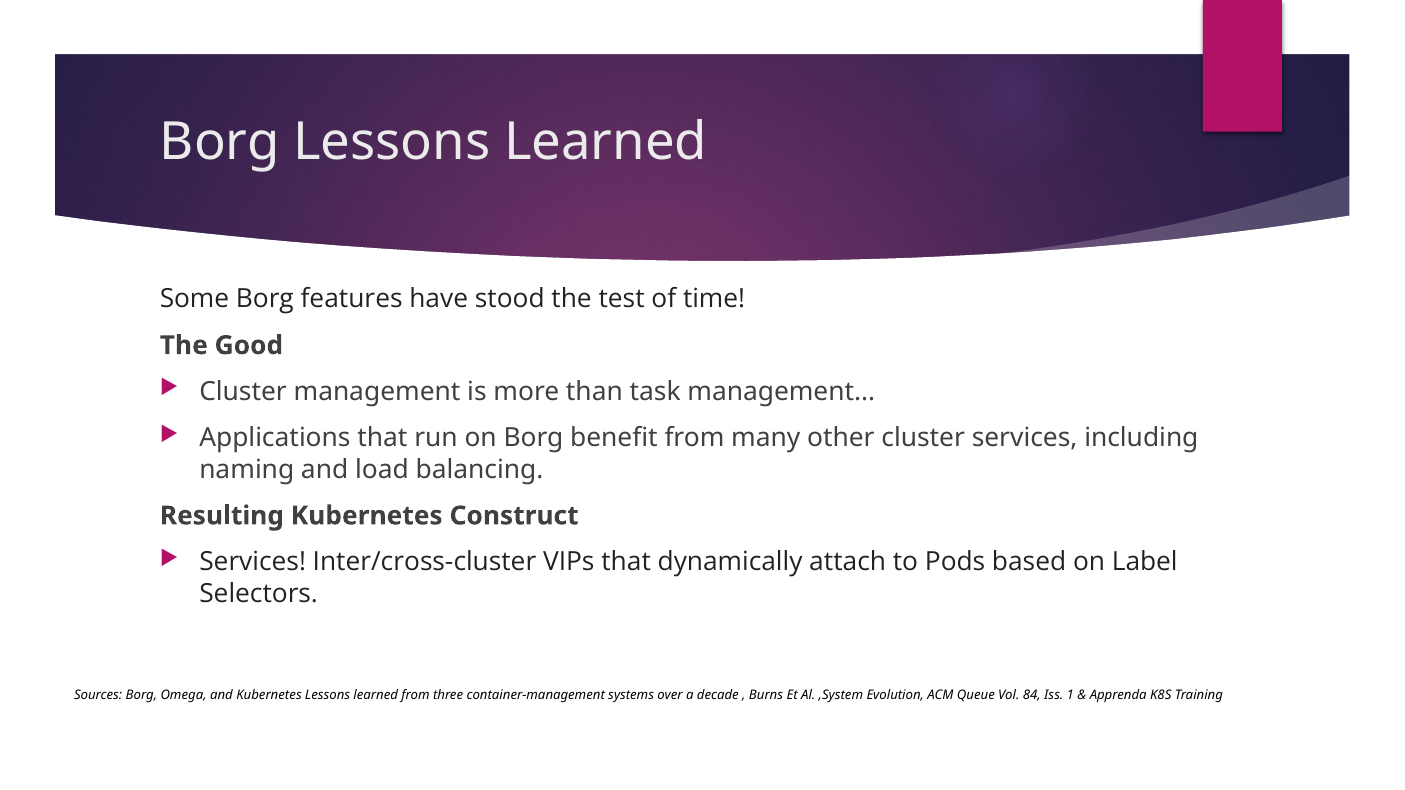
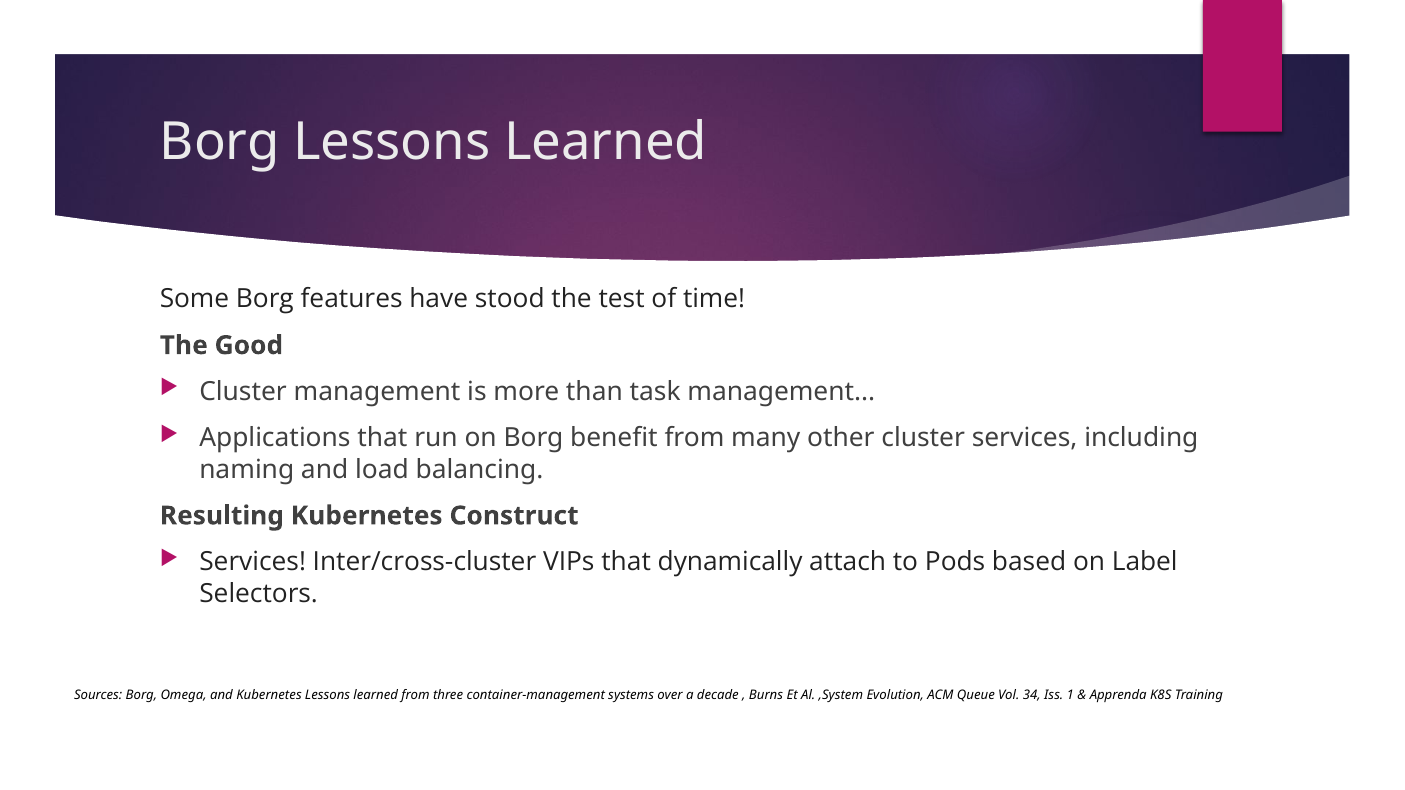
84: 84 -> 34
